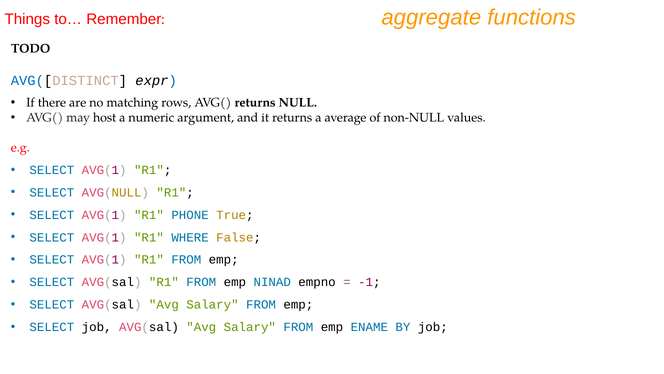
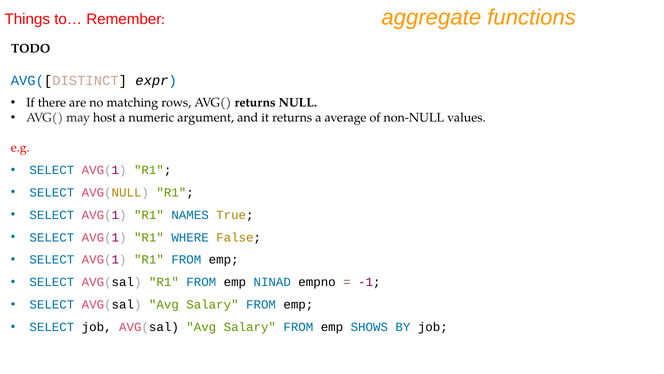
PHONE: PHONE -> NAMES
ENAME: ENAME -> SHOWS
